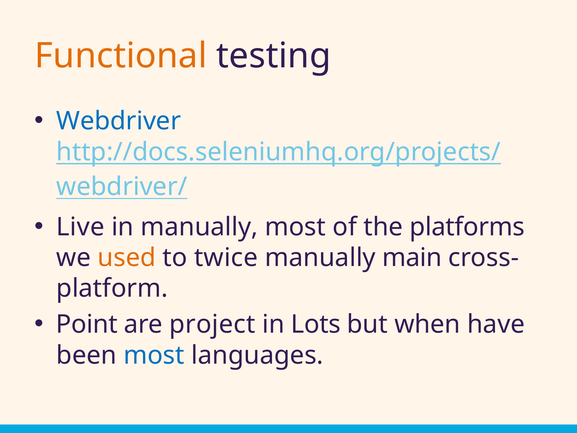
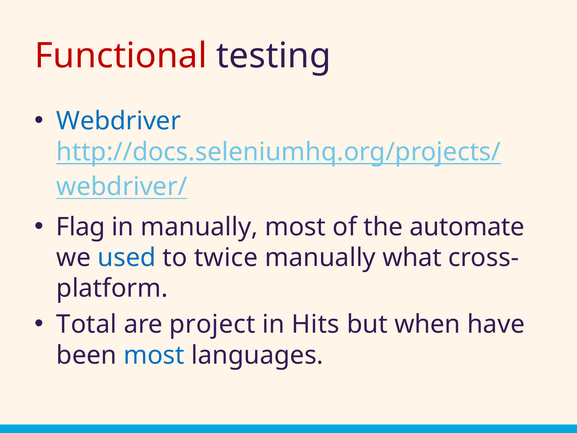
Functional colour: orange -> red
Live: Live -> Flag
platforms: platforms -> automate
used colour: orange -> blue
main: main -> what
Point: Point -> Total
Lots: Lots -> Hits
